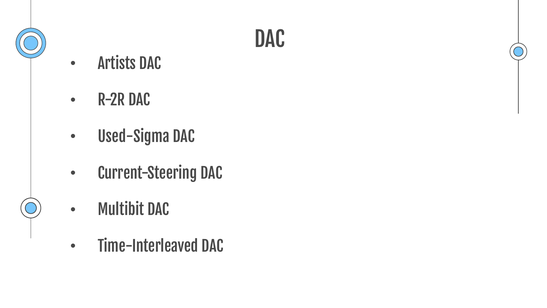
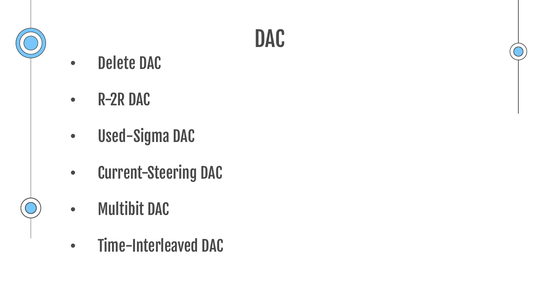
Artists: Artists -> Delete
